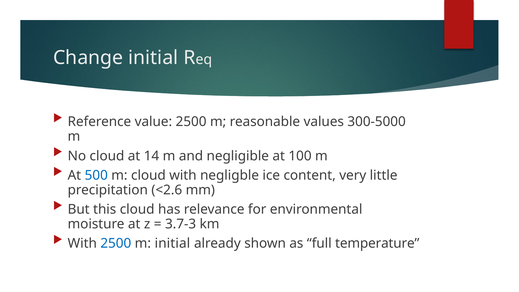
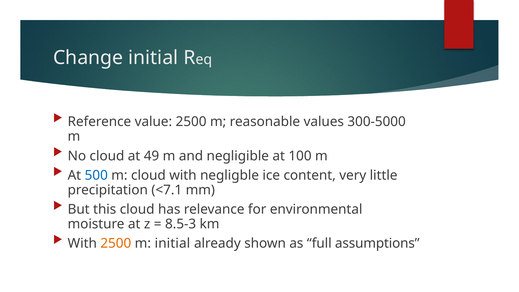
14: 14 -> 49
<2.6: <2.6 -> <7.1
3.7-3: 3.7-3 -> 8.5-3
2500 at (116, 243) colour: blue -> orange
temperature: temperature -> assumptions
